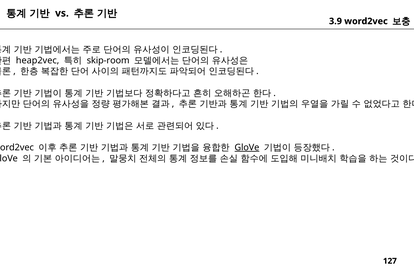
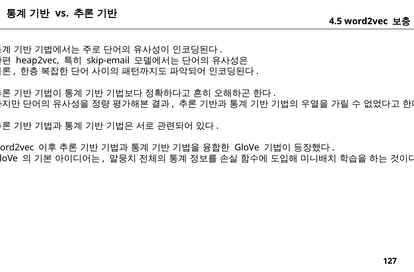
3.9: 3.9 -> 4.5
skip-room: skip-room -> skip-email
GloVe at (247, 147) underline: present -> none
